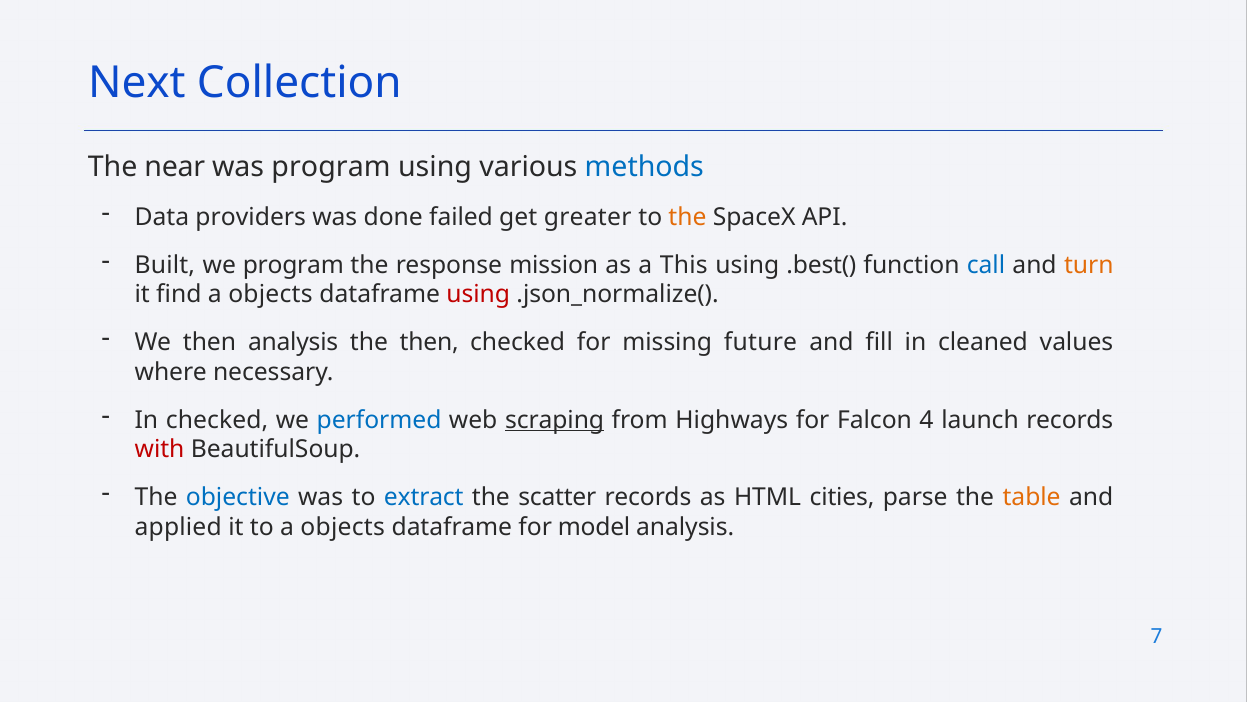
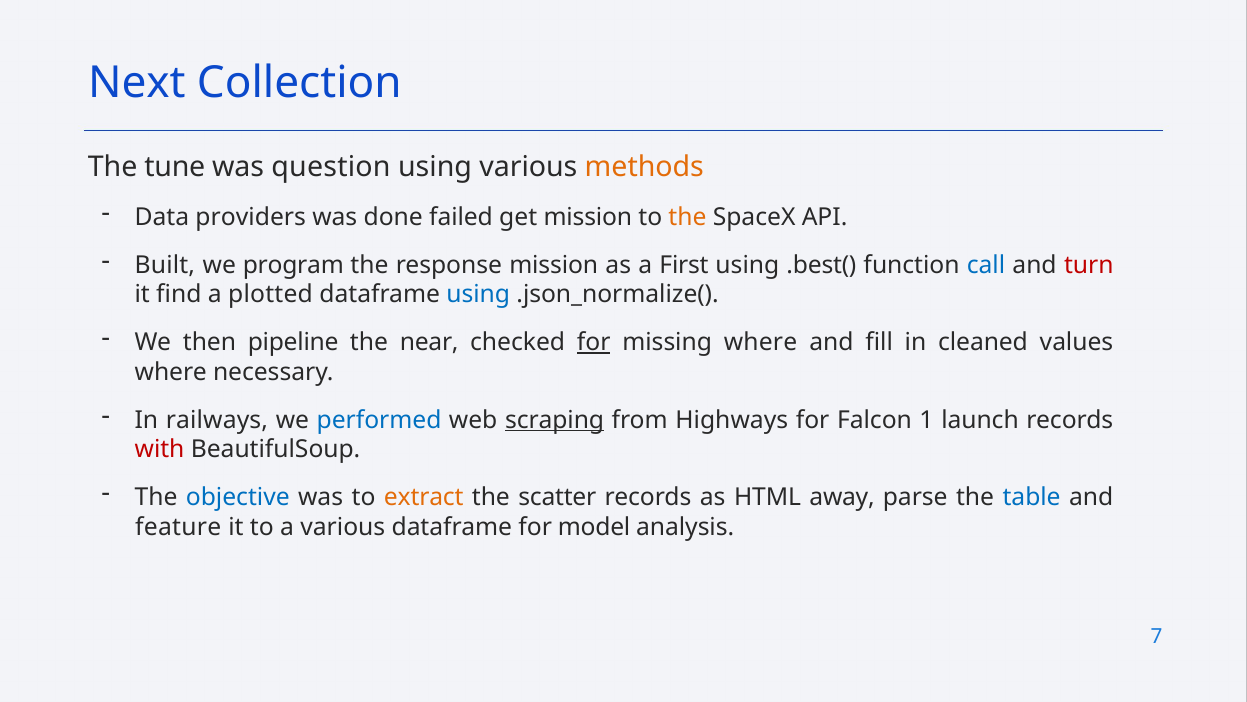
near: near -> tune
was program: program -> question
methods colour: blue -> orange
get greater: greater -> mission
This: This -> First
turn colour: orange -> red
objects at (270, 295): objects -> plotted
using at (478, 295) colour: red -> blue
then analysis: analysis -> pipeline
the then: then -> near
for at (594, 342) underline: none -> present
missing future: future -> where
In checked: checked -> railways
4: 4 -> 1
extract colour: blue -> orange
cities: cities -> away
table colour: orange -> blue
applied: applied -> feature
to a objects: objects -> various
